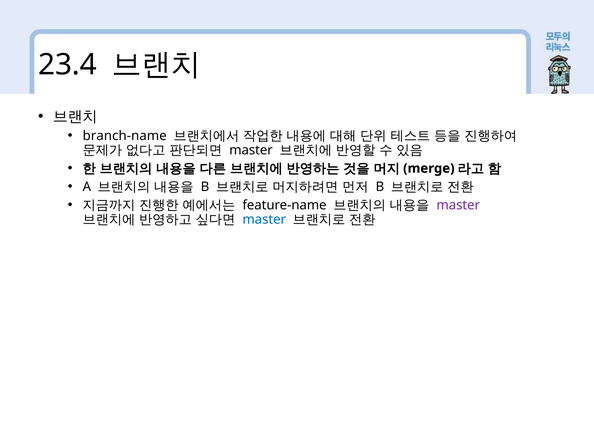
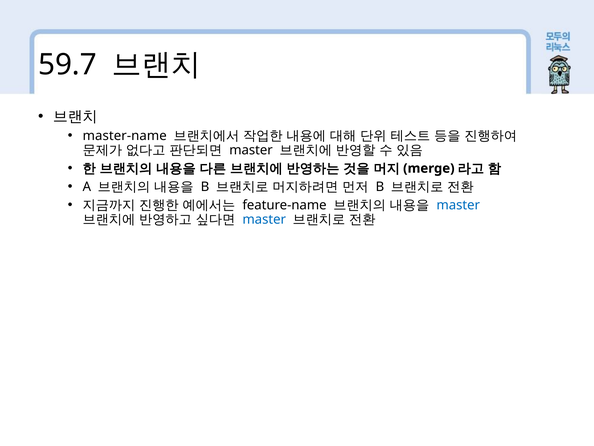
23.4: 23.4 -> 59.7
branch-name: branch-name -> master-name
master at (458, 205) colour: purple -> blue
